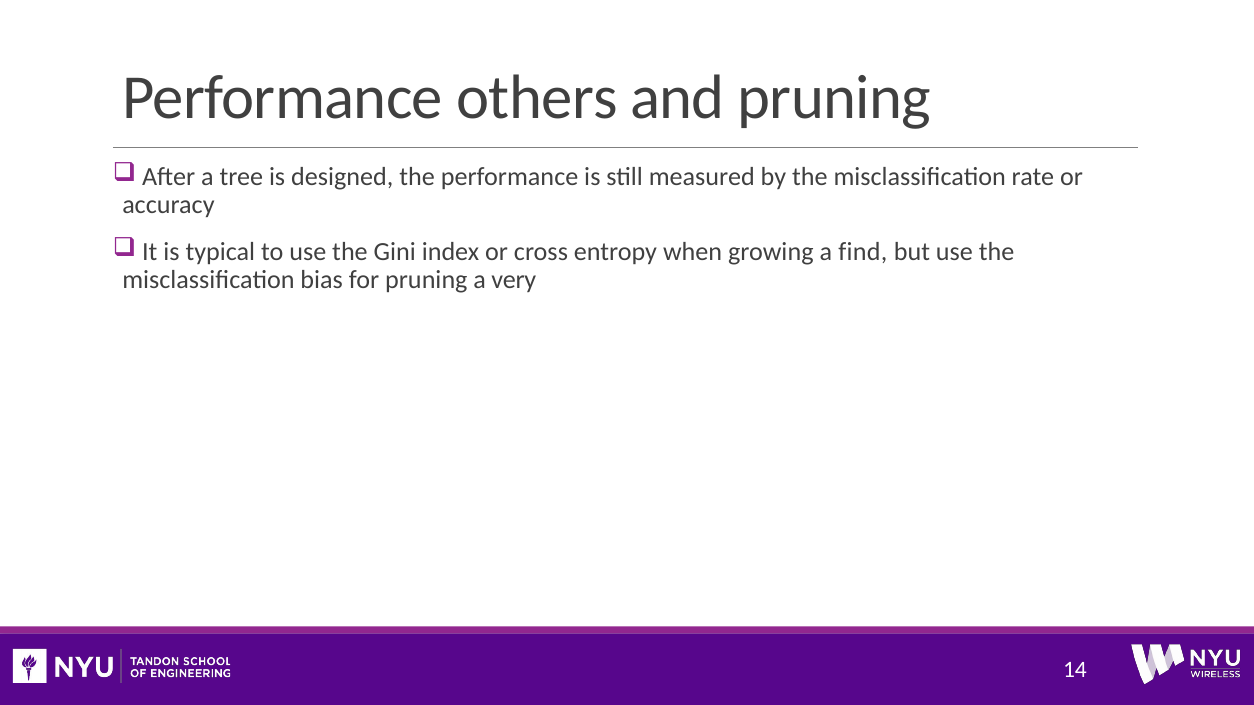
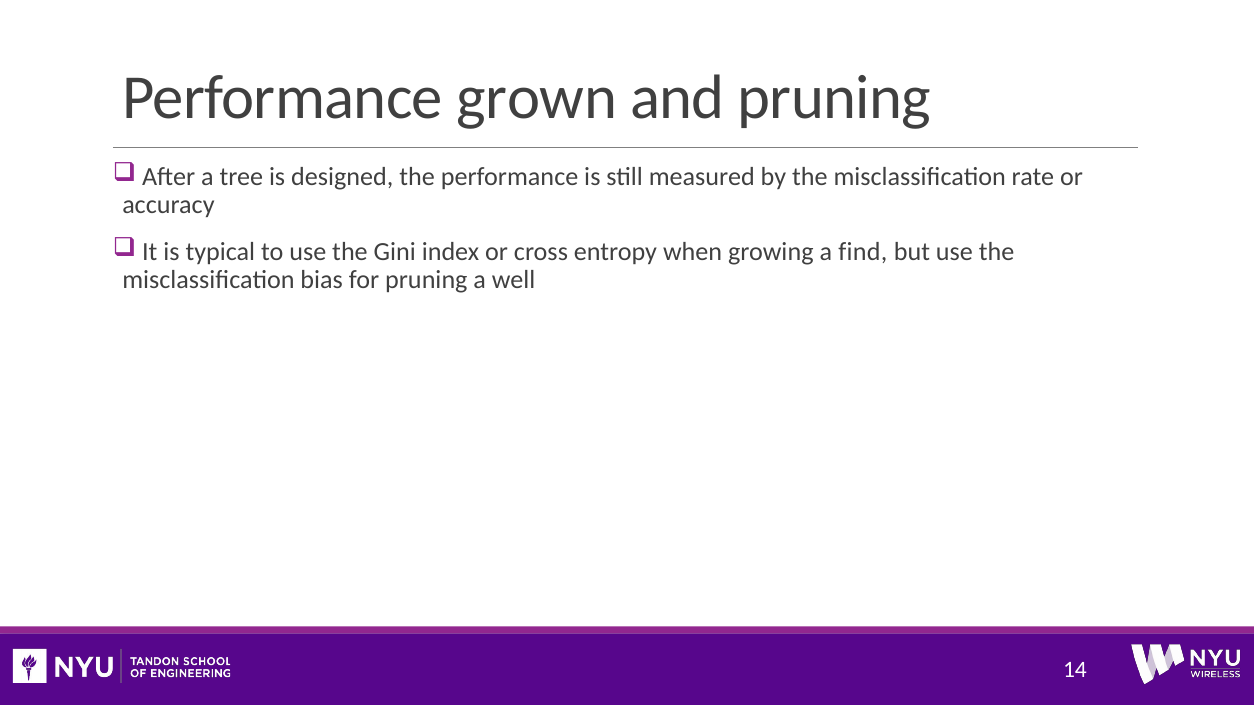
others: others -> grown
very: very -> well
